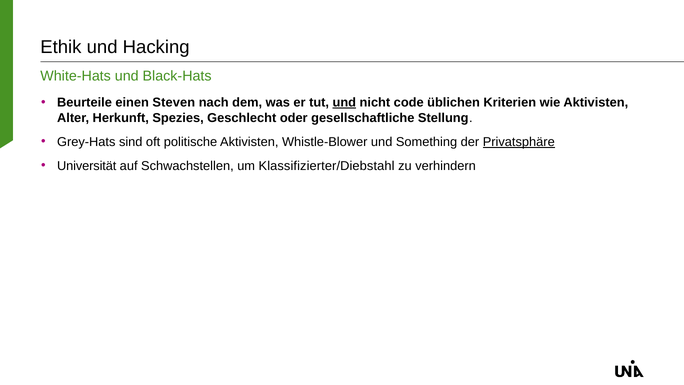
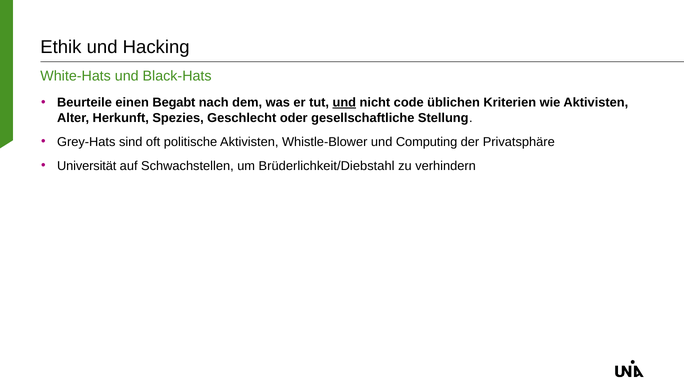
Steven: Steven -> Begabt
Something: Something -> Computing
Privatsphäre underline: present -> none
Klassifizierter/Diebstahl: Klassifizierter/Diebstahl -> Brüderlichkeit/Diebstahl
